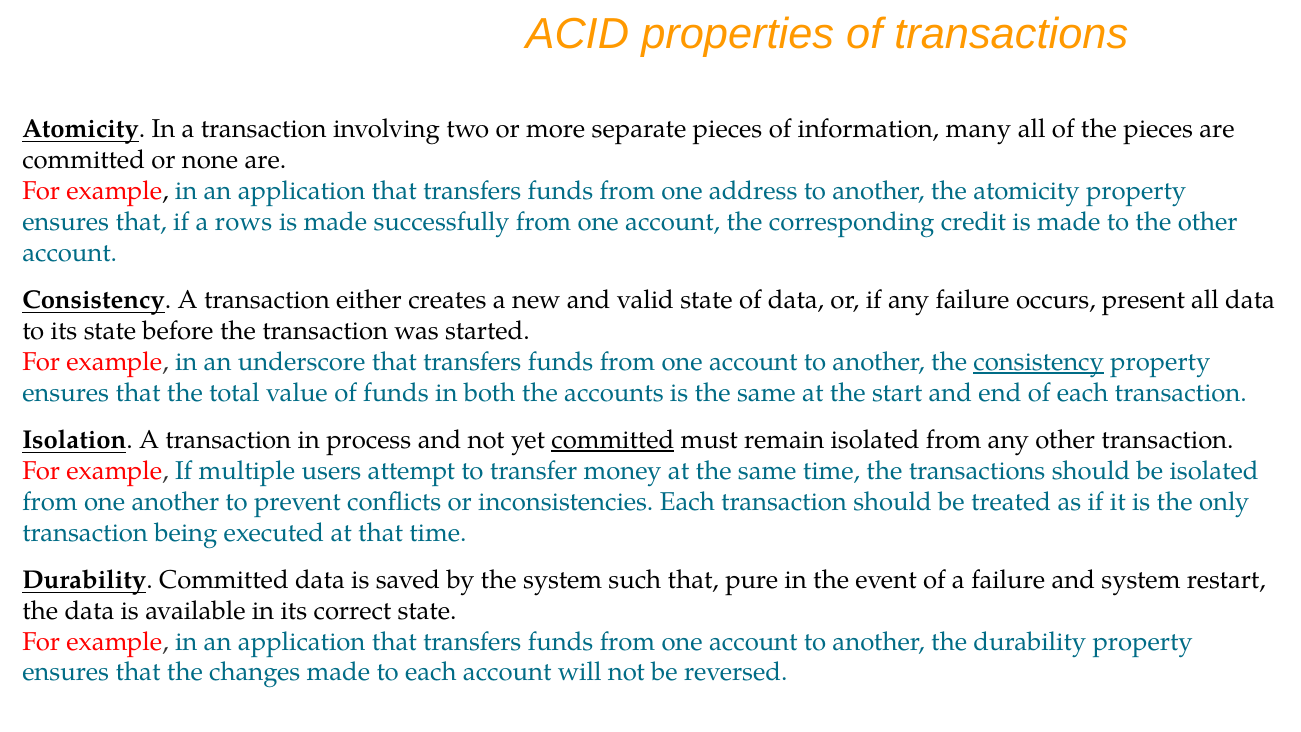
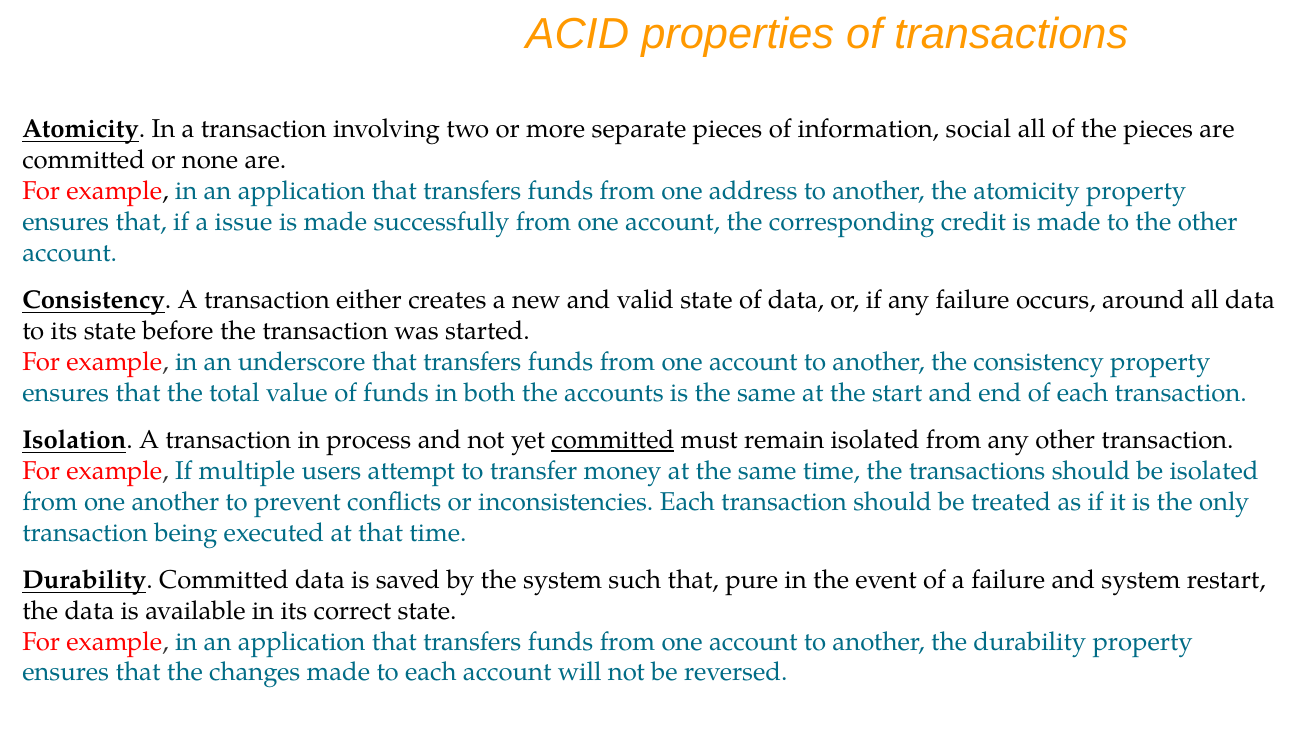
many: many -> social
rows: rows -> issue
present: present -> around
consistency at (1039, 362) underline: present -> none
